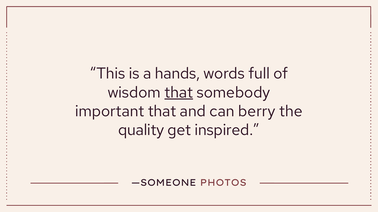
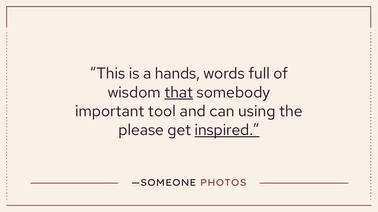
important that: that -> tool
berry: berry -> using
quality: quality -> please
inspired underline: none -> present
